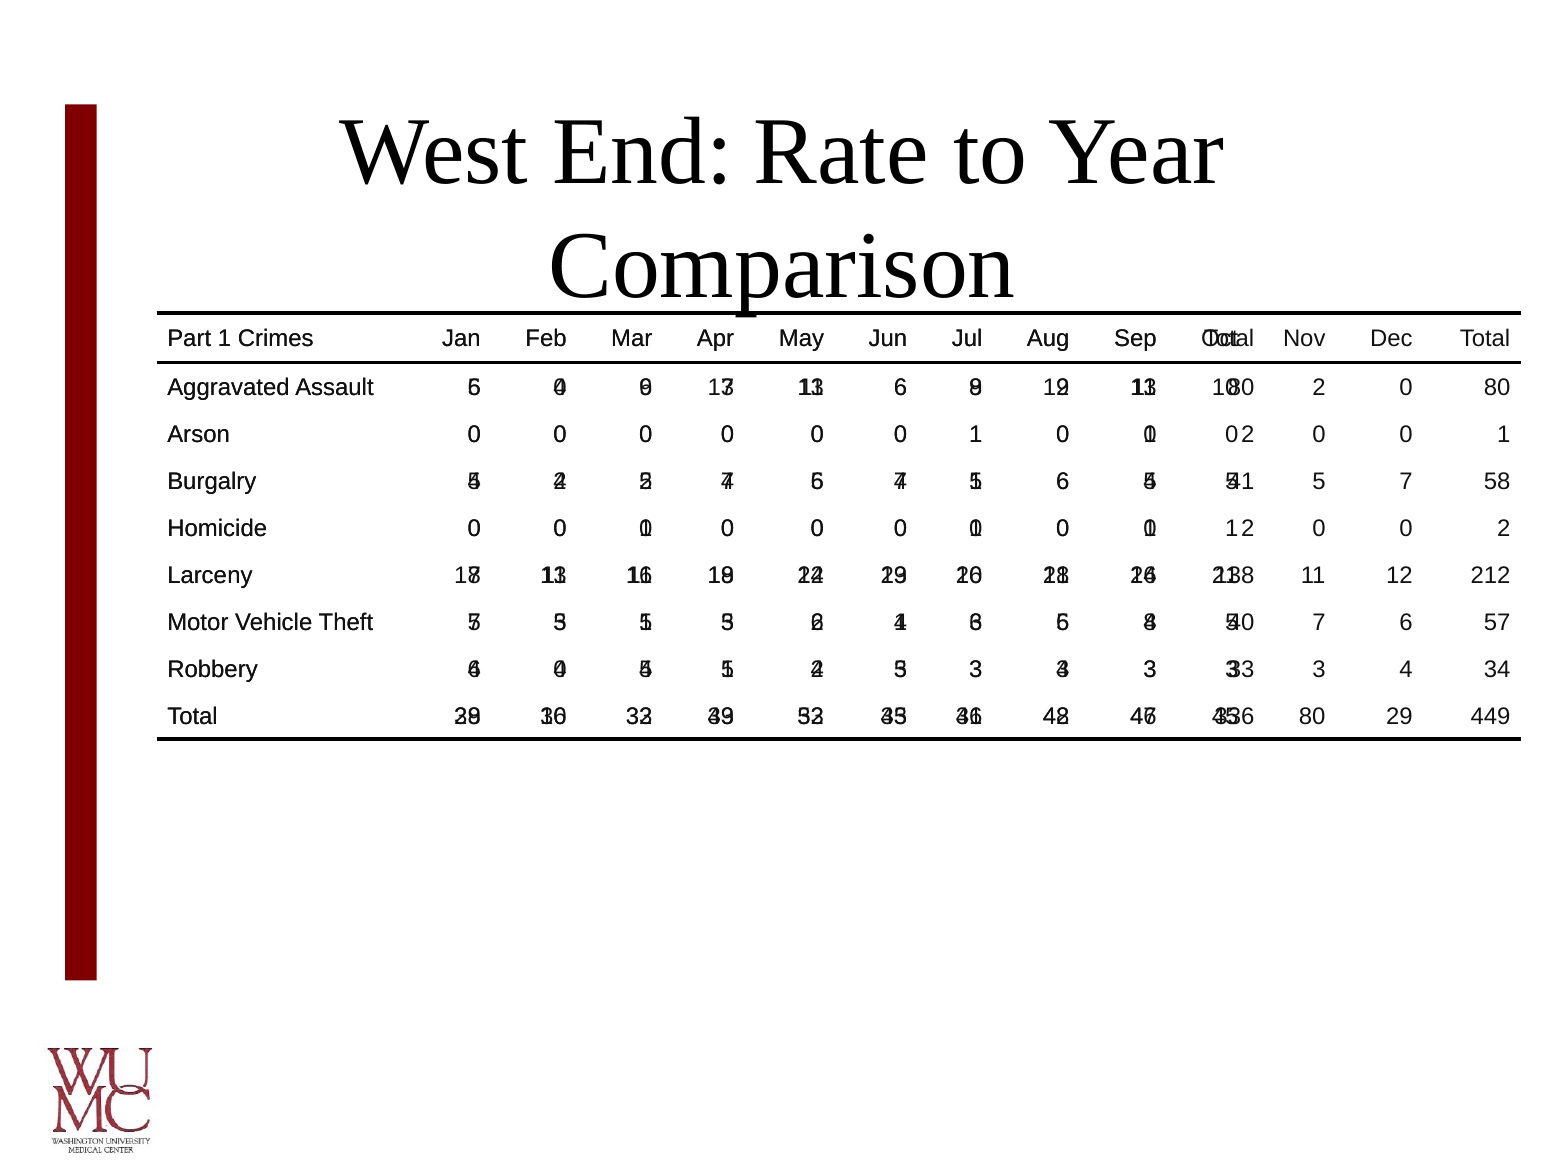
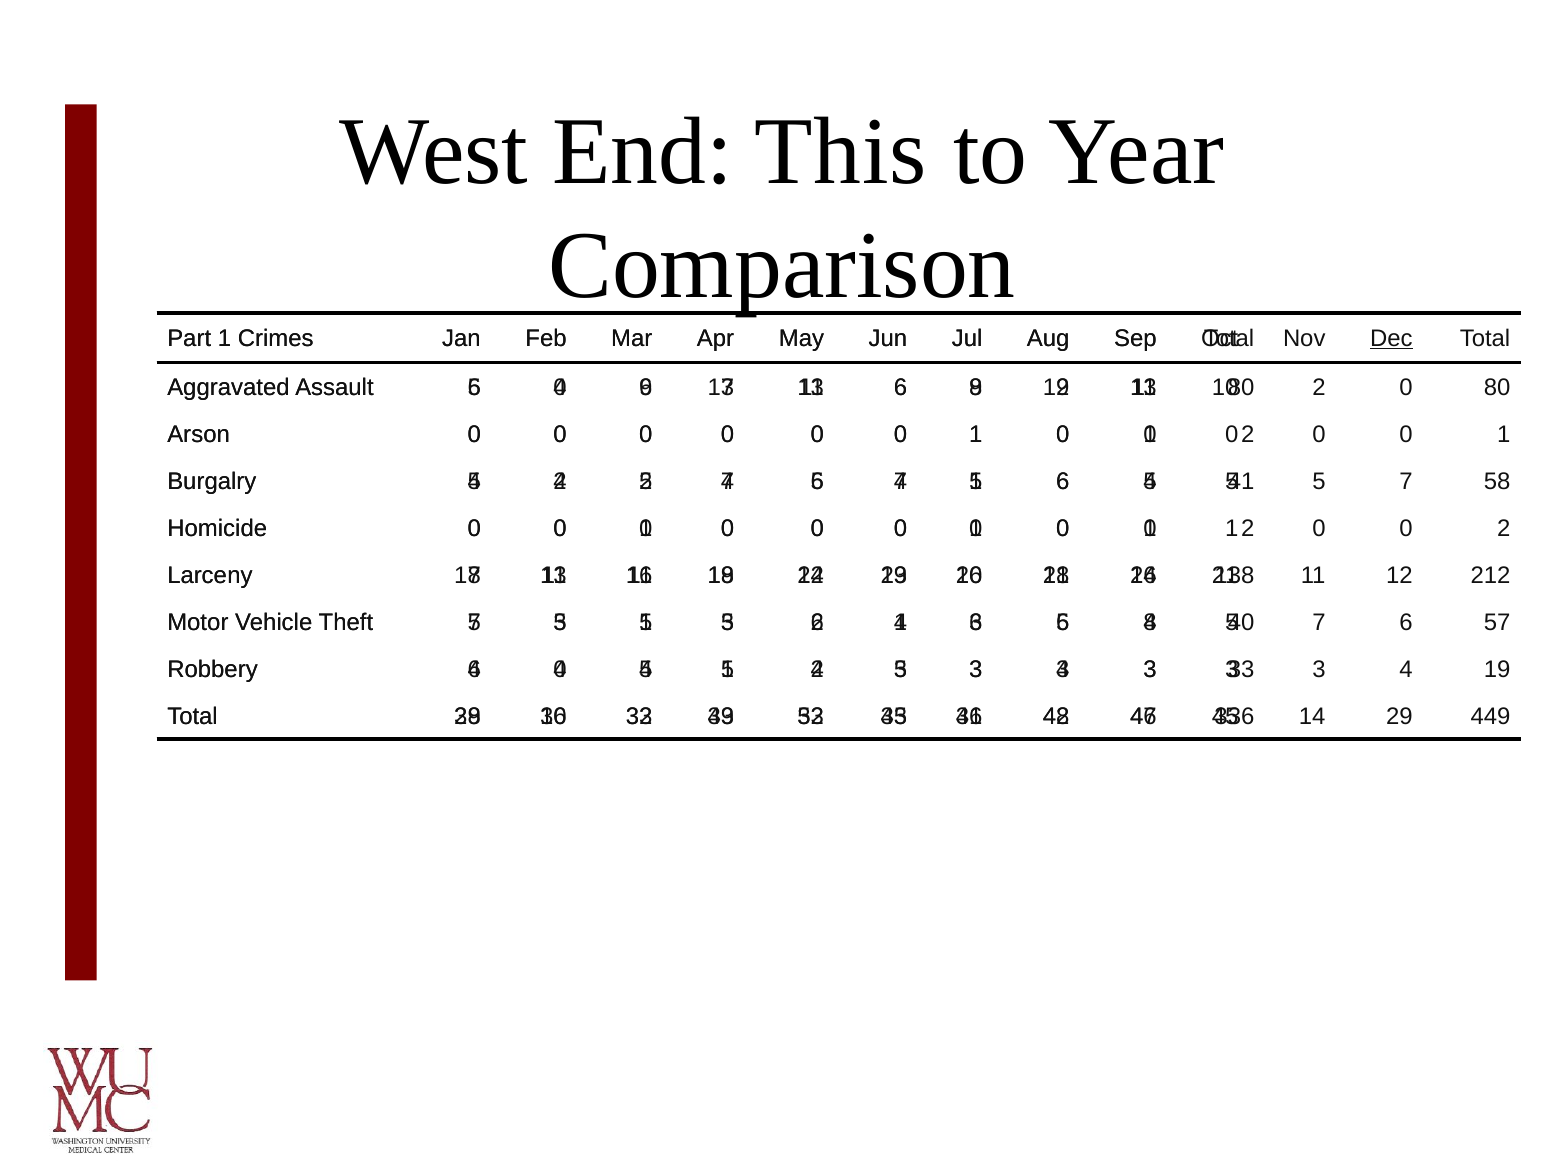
Rate: Rate -> This
Dec underline: none -> present
4 34: 34 -> 19
80 at (1312, 717): 80 -> 14
